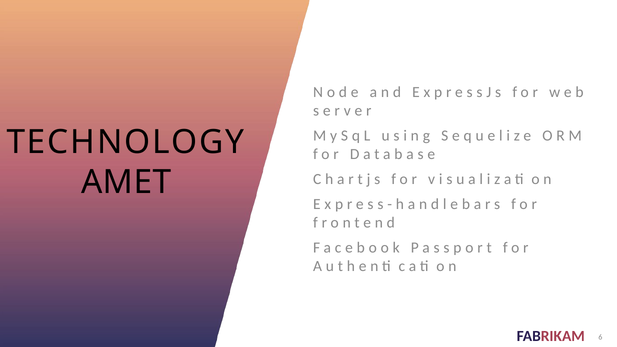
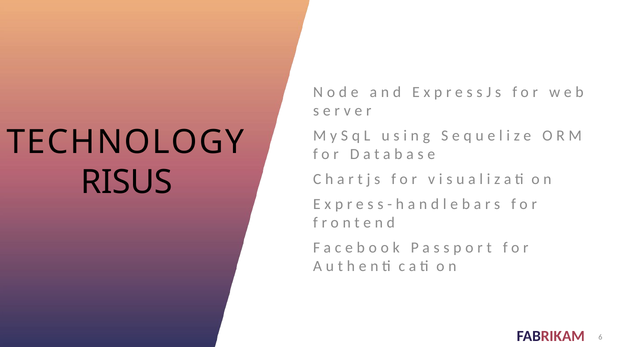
AMET: AMET -> RISUS
